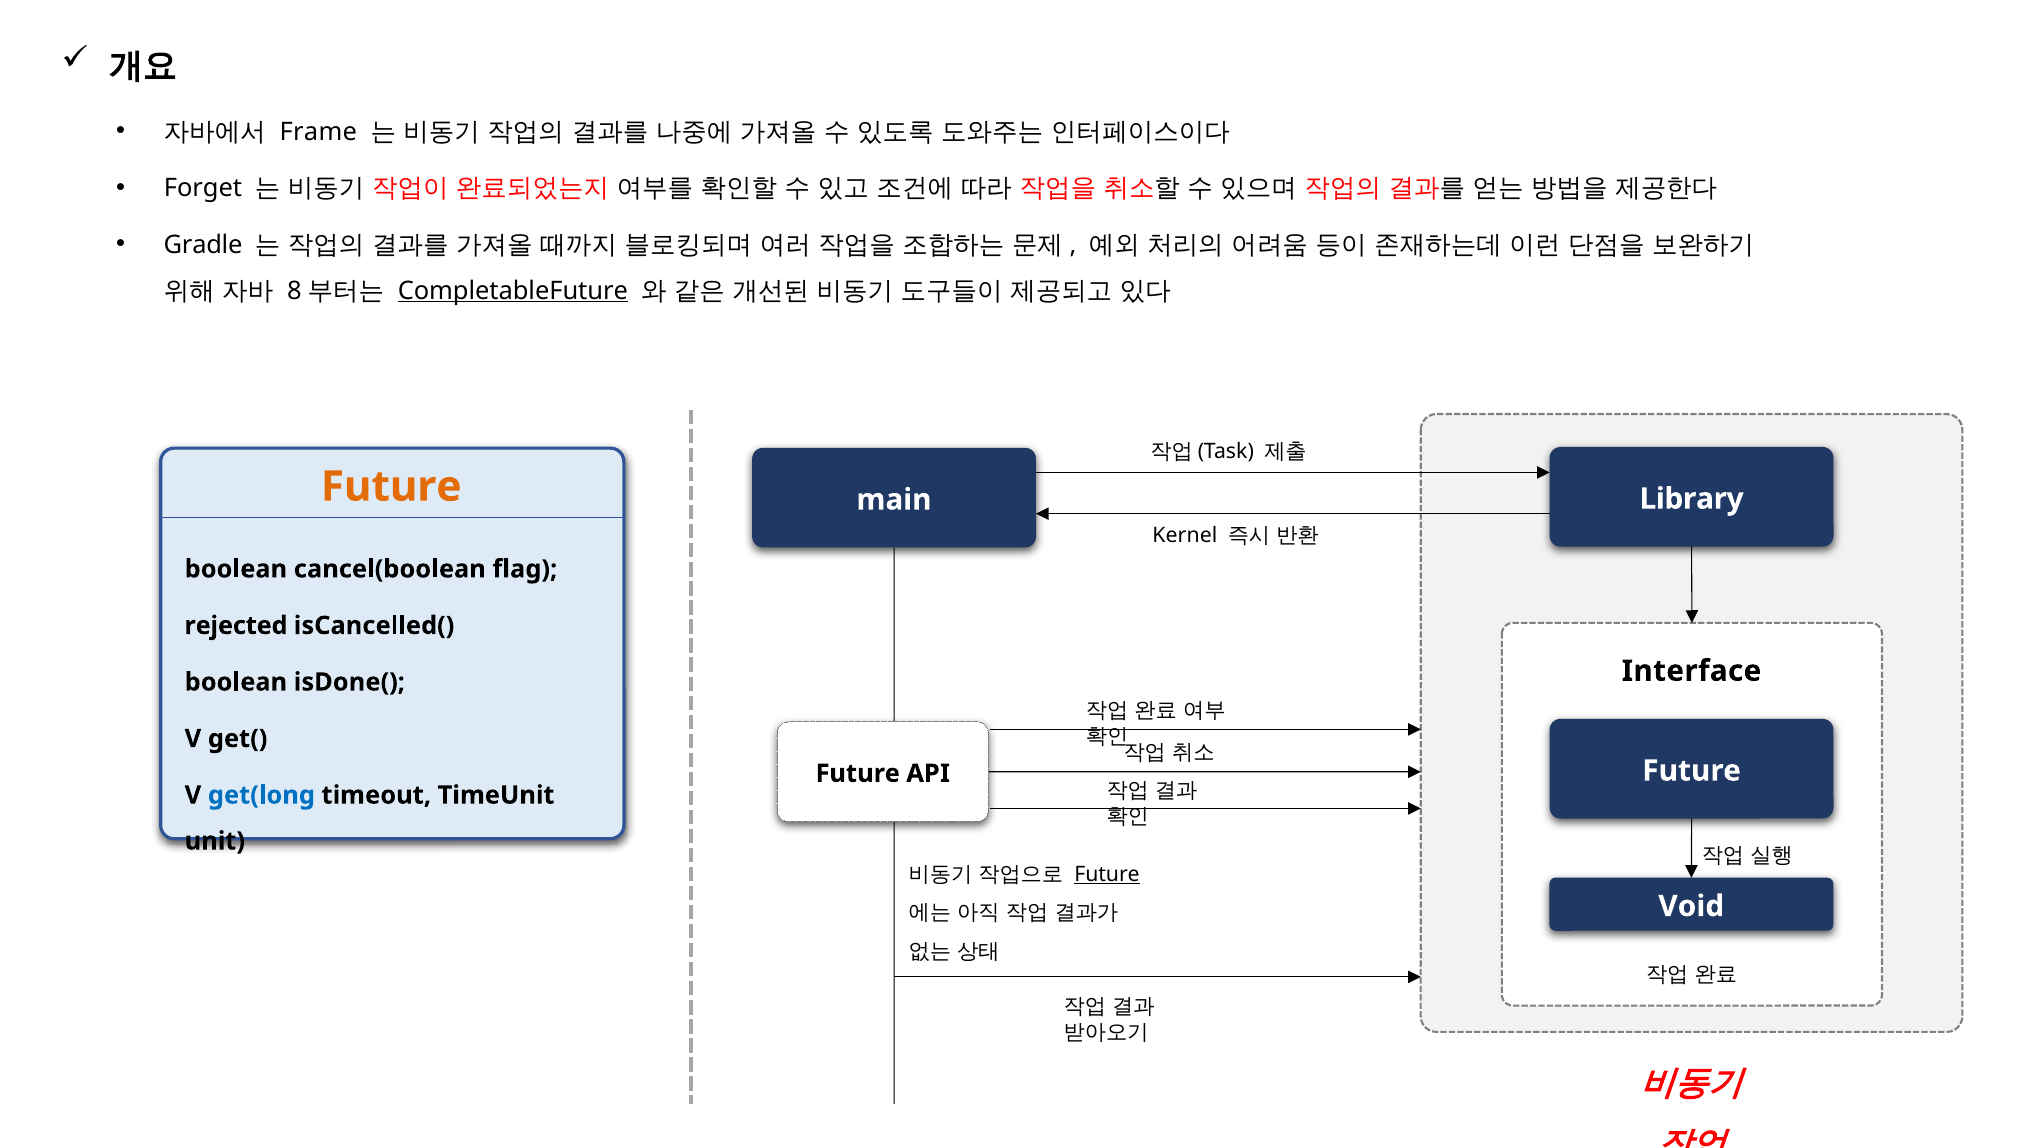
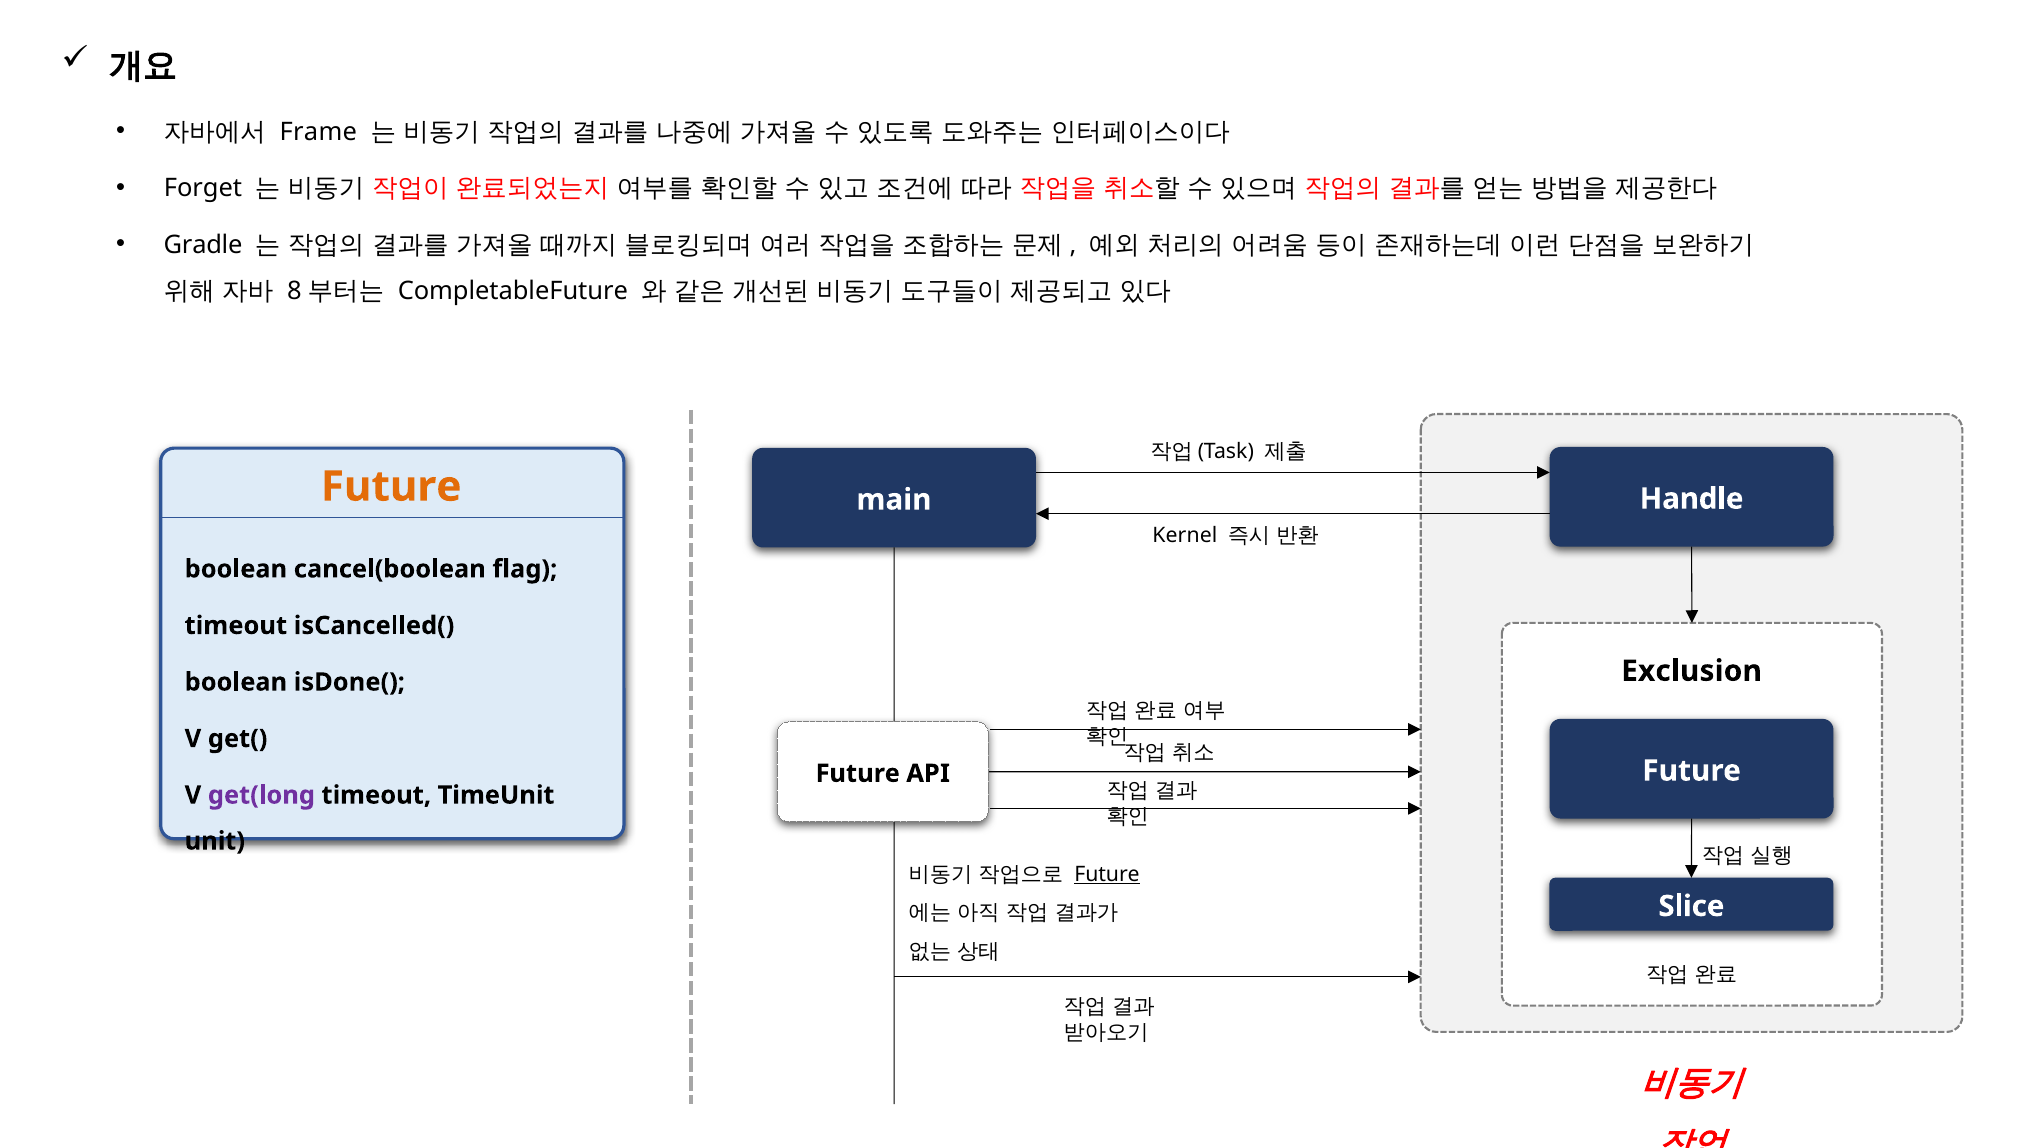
CompletableFuture underline: present -> none
Library: Library -> Handle
rejected at (236, 626): rejected -> timeout
Interface: Interface -> Exclusion
get(long colour: blue -> purple
Void: Void -> Slice
